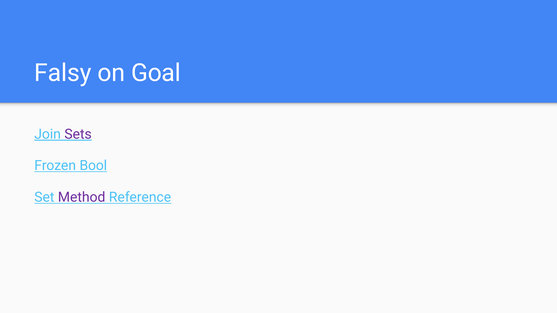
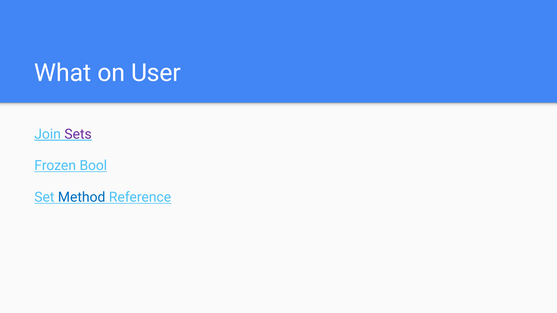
Falsy: Falsy -> What
Goal: Goal -> User
Method colour: purple -> blue
